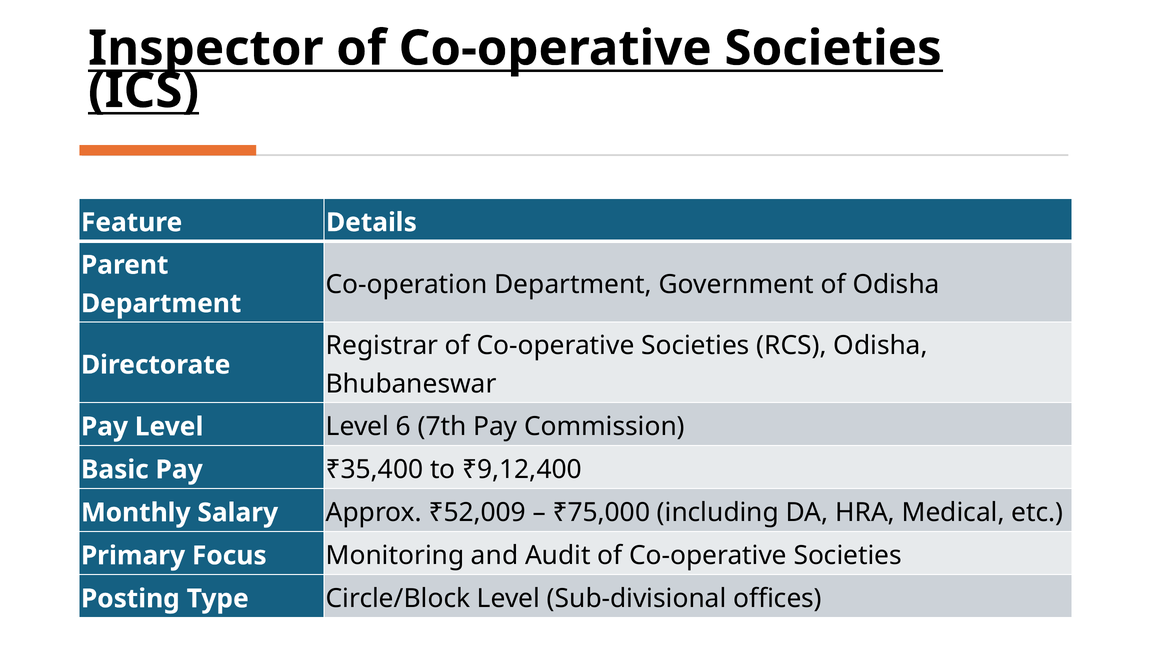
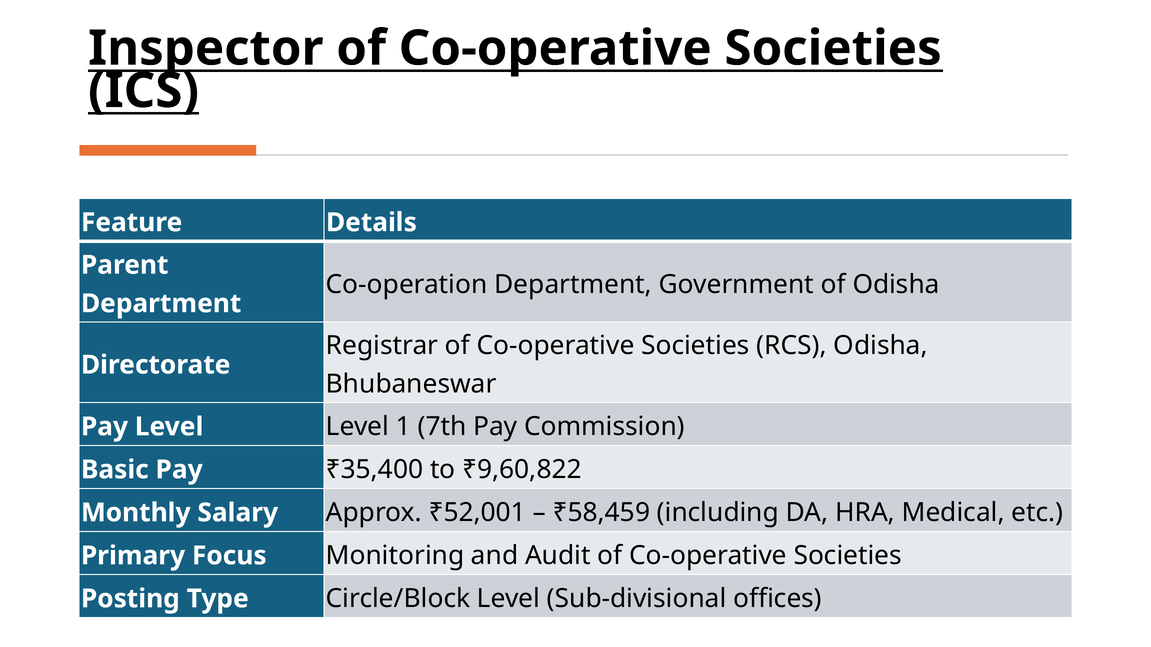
6: 6 -> 1
₹9,12,400: ₹9,12,400 -> ₹9,60,822
₹52,009: ₹52,009 -> ₹52,001
₹75,000: ₹75,000 -> ₹58,459
